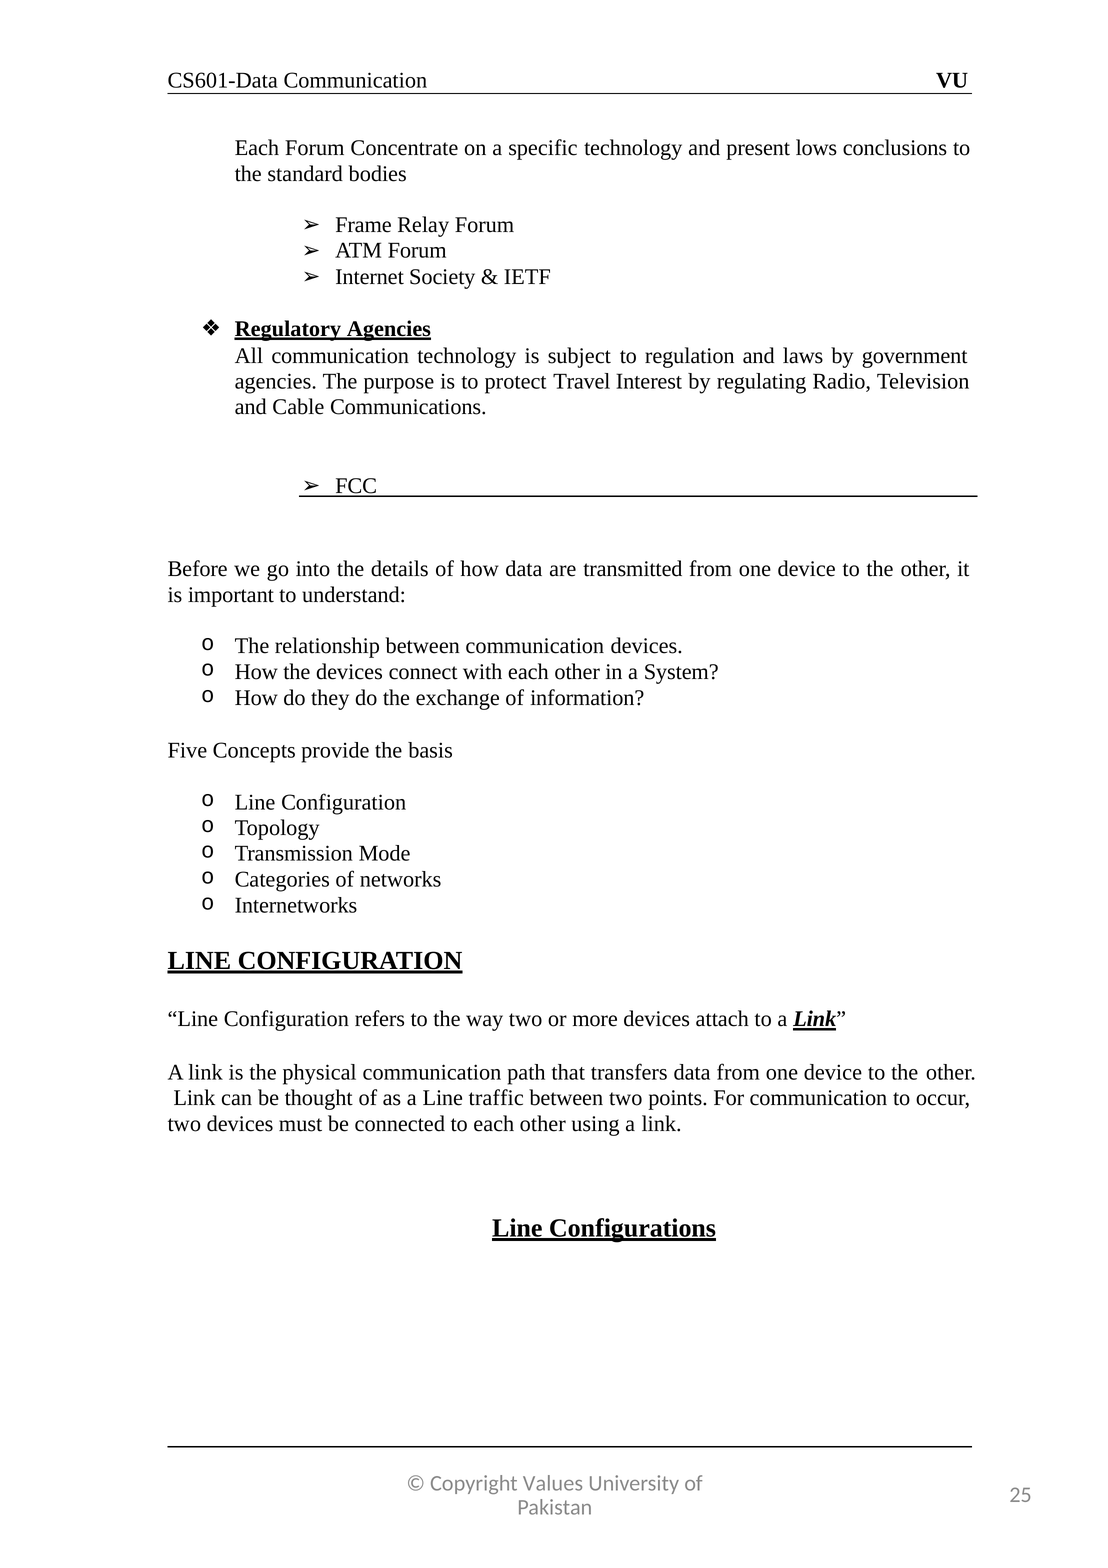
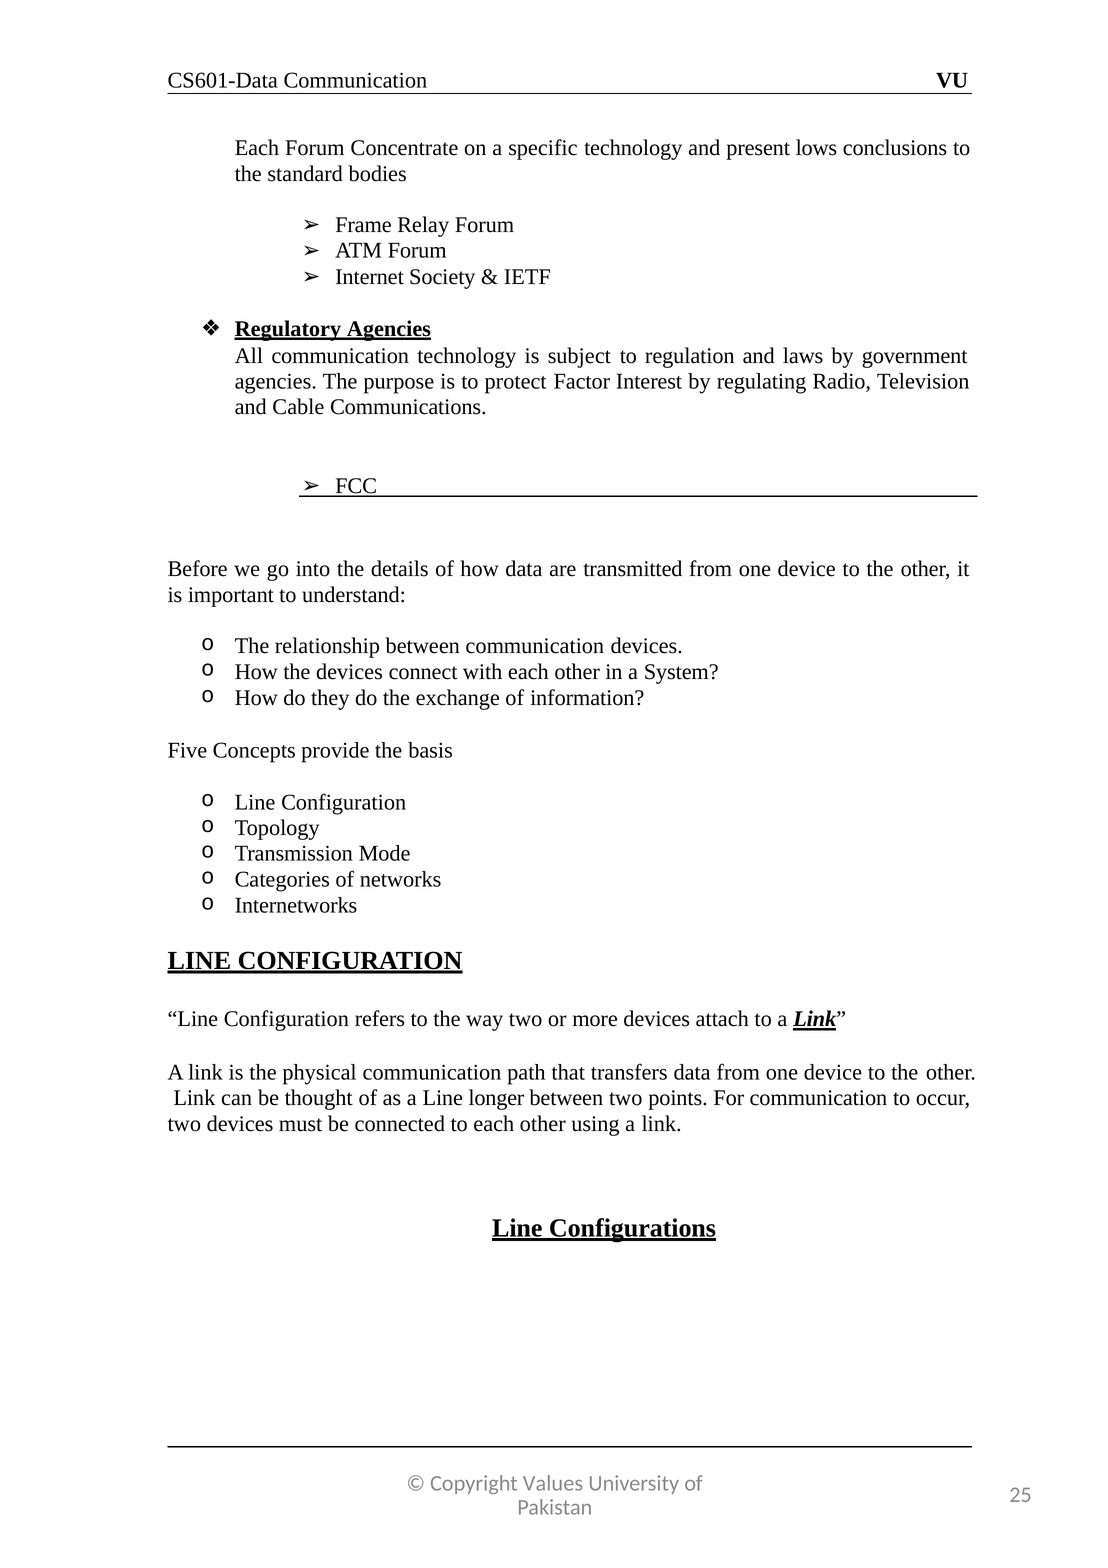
Travel: Travel -> Factor
traffic: traffic -> longer
